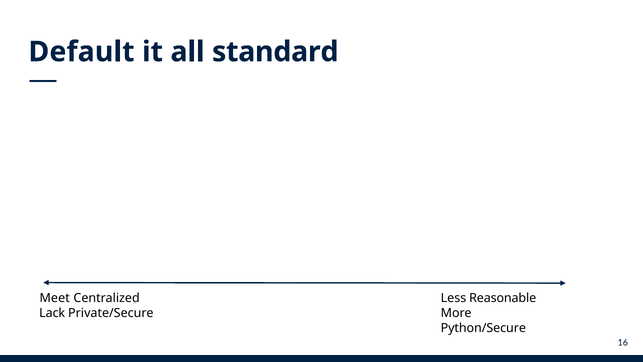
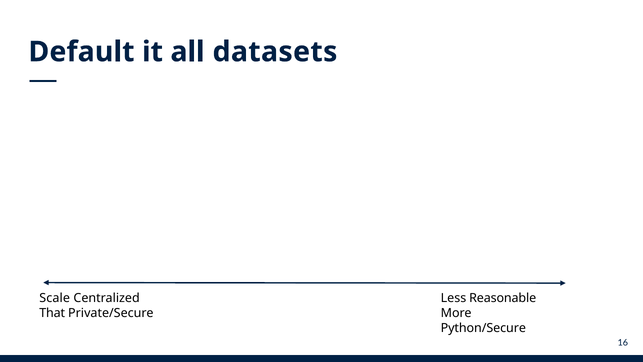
standard: standard -> datasets
Meet: Meet -> Scale
Lack: Lack -> That
